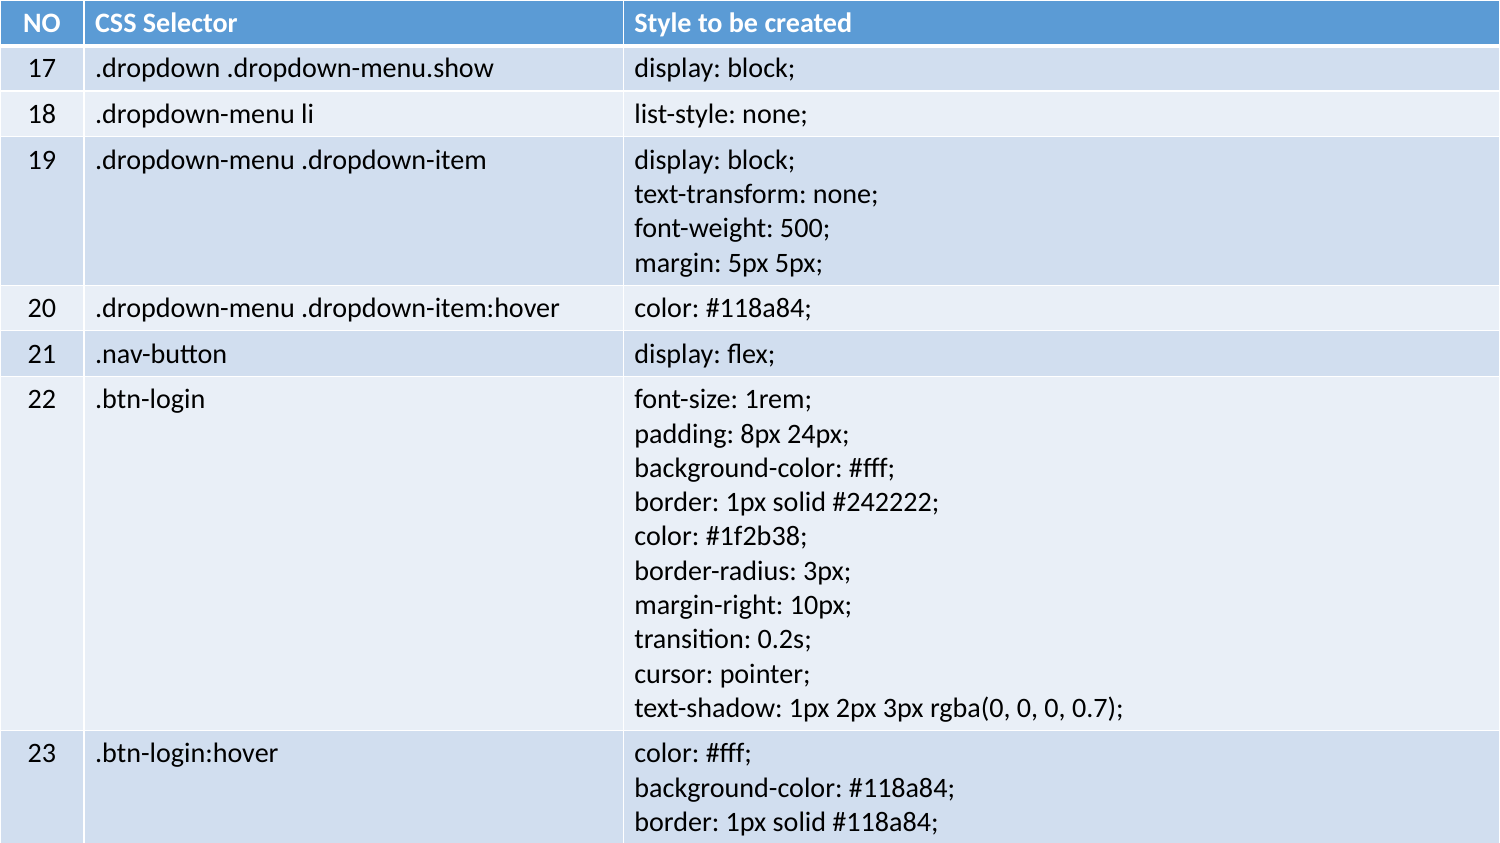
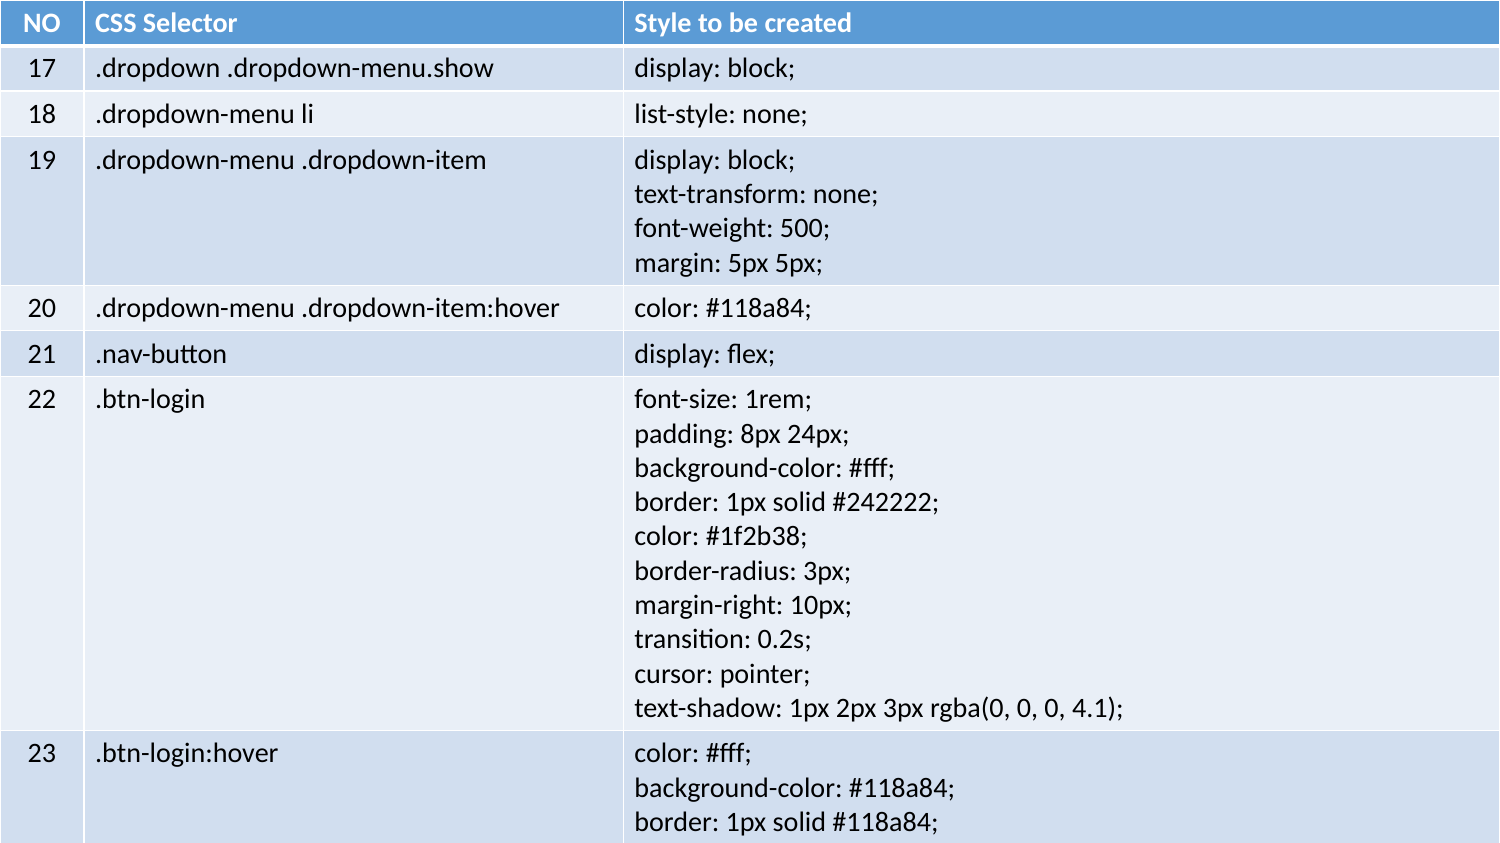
0.7: 0.7 -> 4.1
